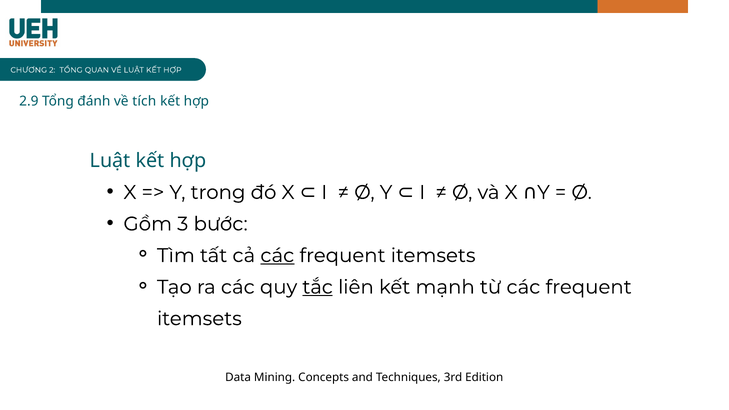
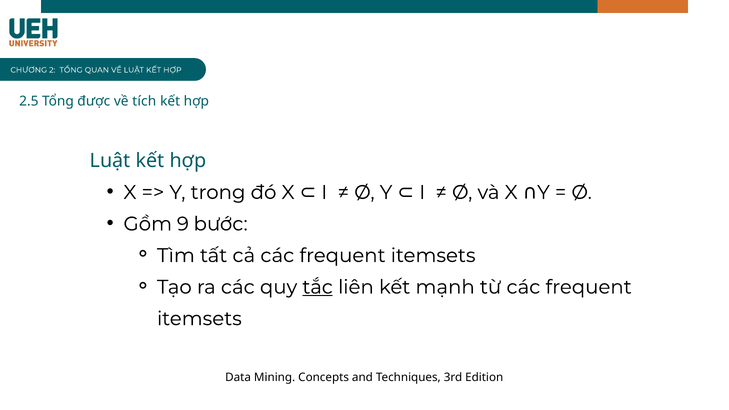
2.9: 2.9 -> 2.5
đánh: đánh -> được
3: 3 -> 9
các at (277, 256) underline: present -> none
